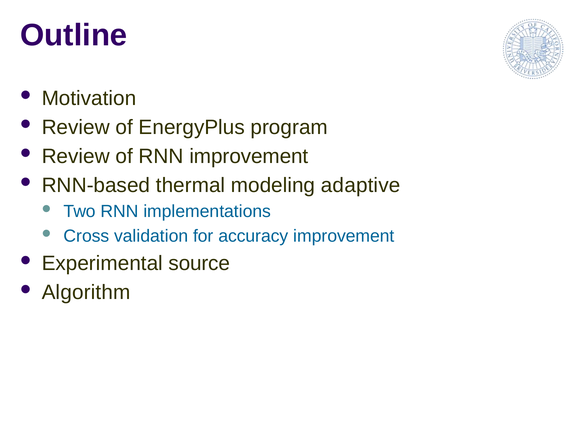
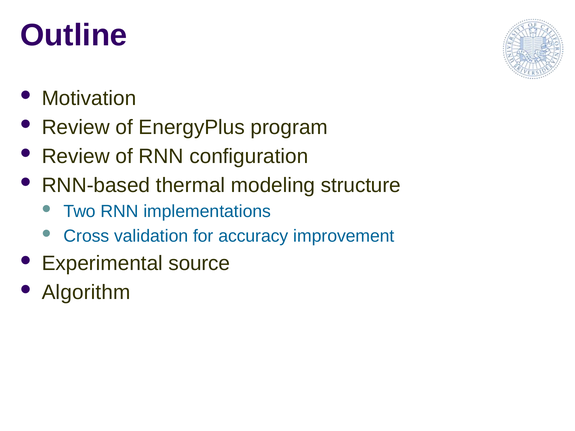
RNN improvement: improvement -> configuration
adaptive: adaptive -> structure
